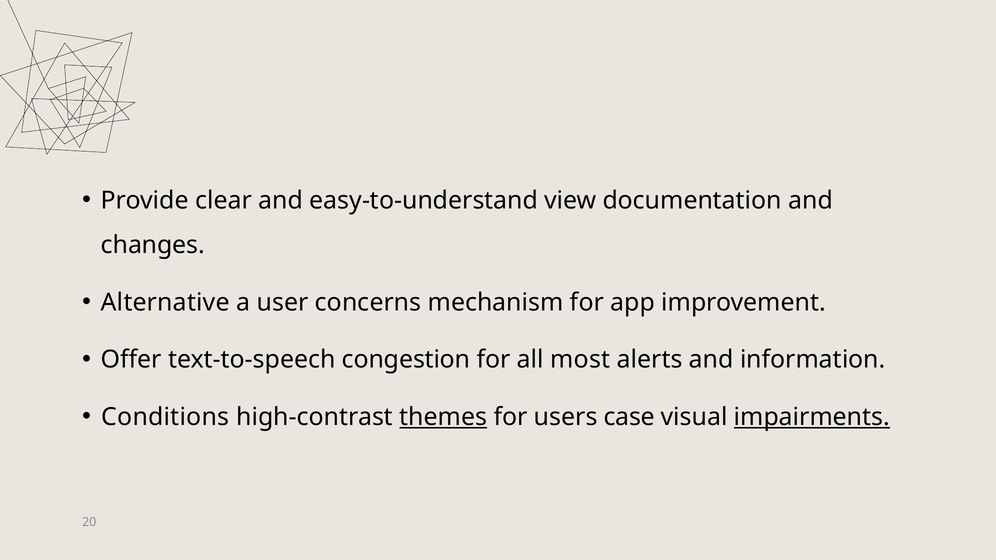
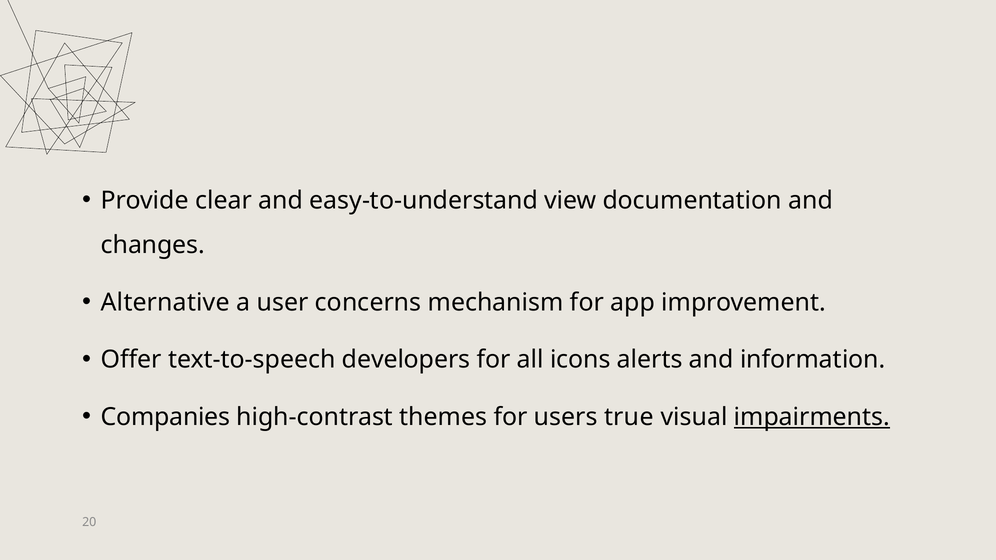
congestion: congestion -> developers
most: most -> icons
Conditions: Conditions -> Companies
themes underline: present -> none
case: case -> true
